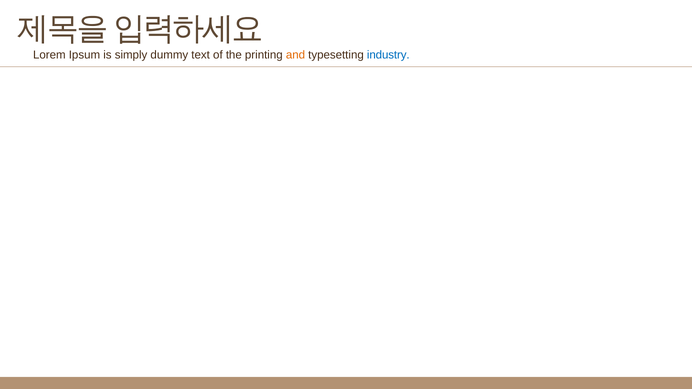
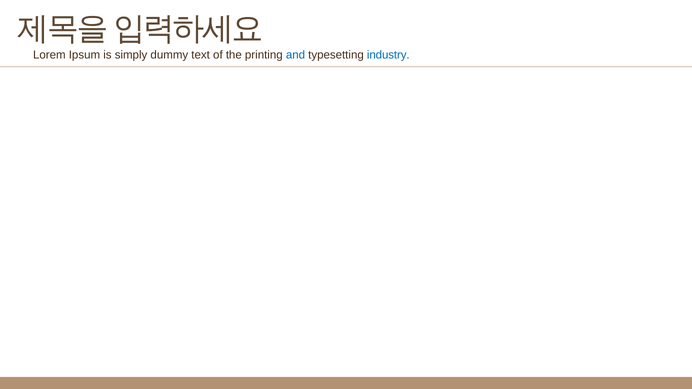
and colour: orange -> blue
